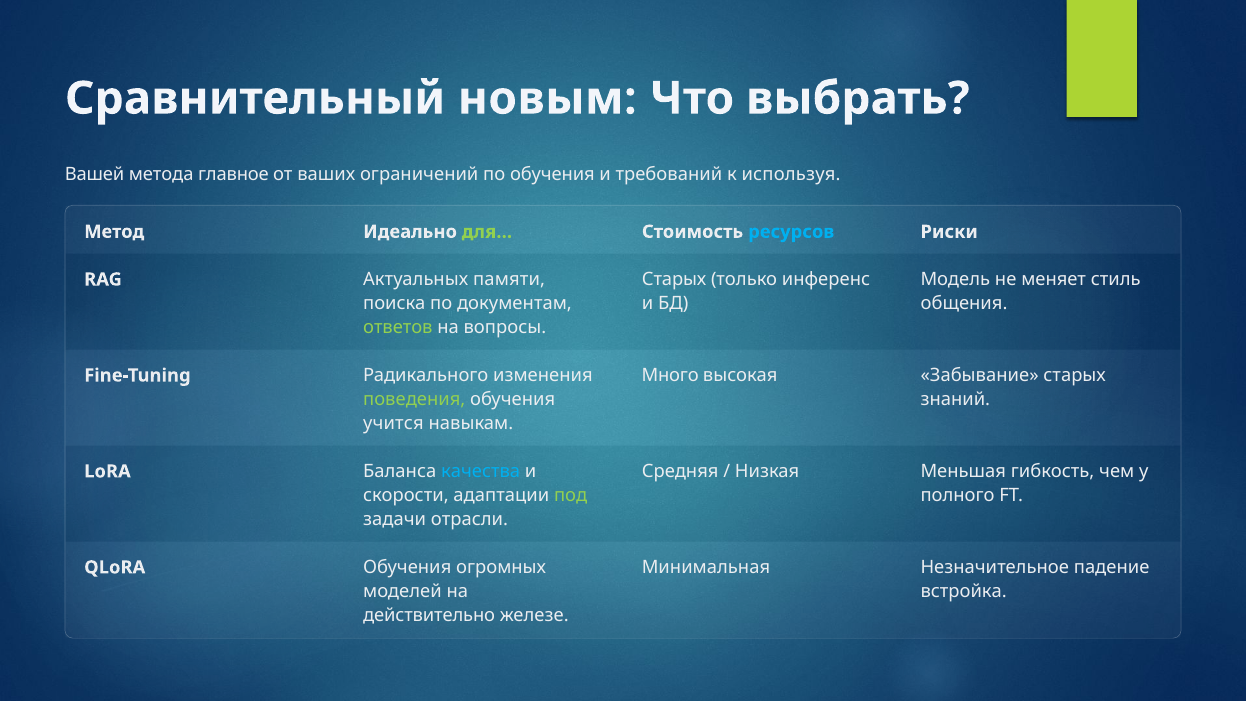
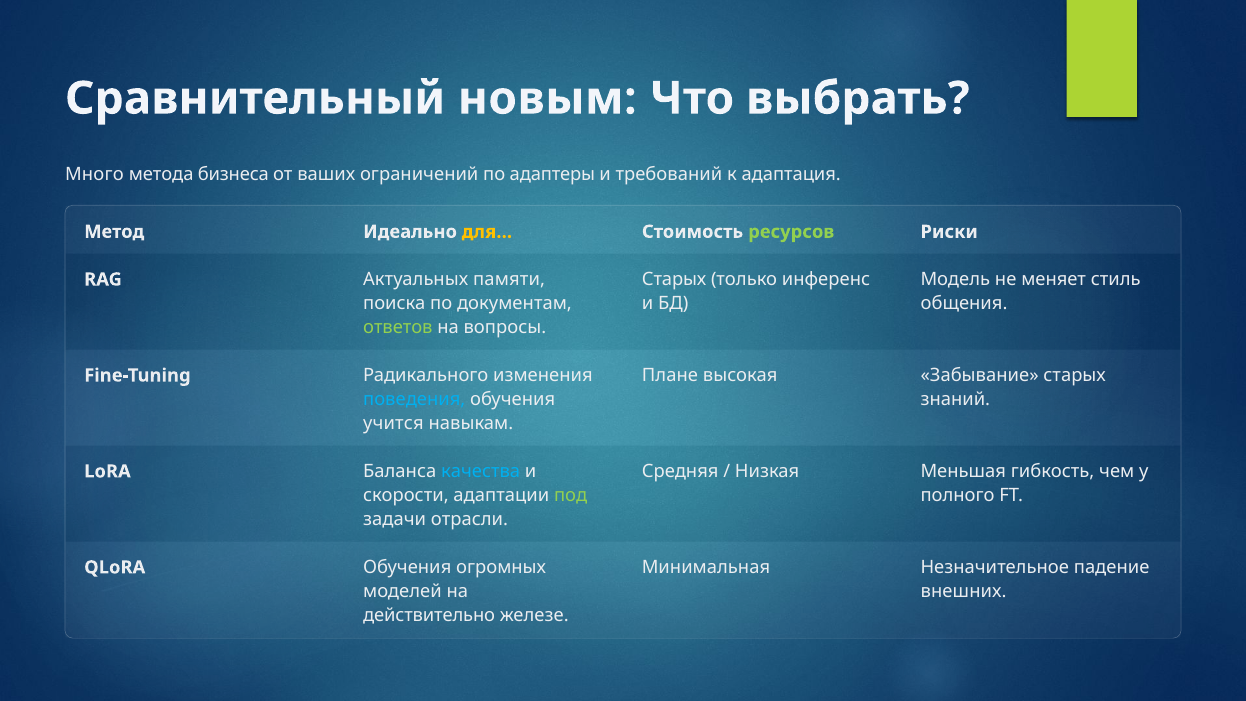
Вашей: Вашей -> Много
главное: главное -> бизнеса
по обучения: обучения -> адаптеры
используя: используя -> адаптация
для colour: light green -> yellow
ресурсов colour: light blue -> light green
Много: Много -> Плане
поведения colour: light green -> light blue
встройка: встройка -> внешних
